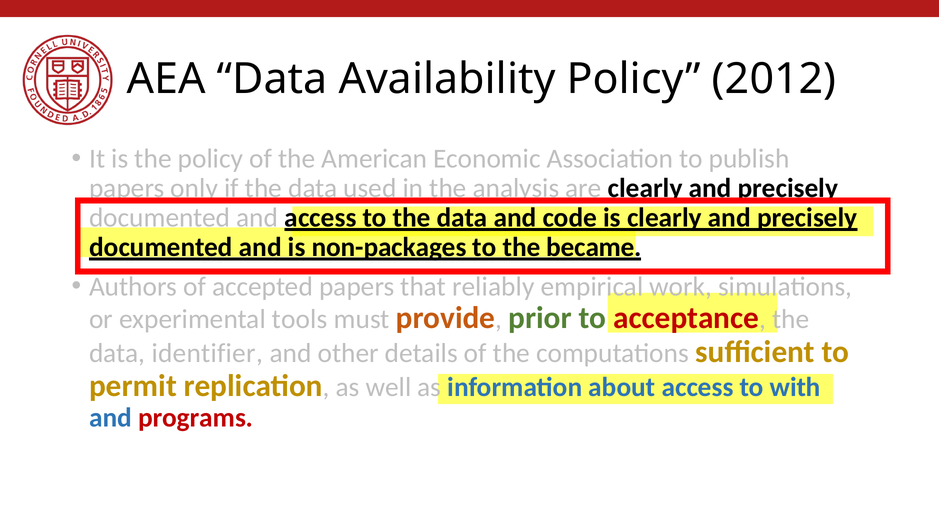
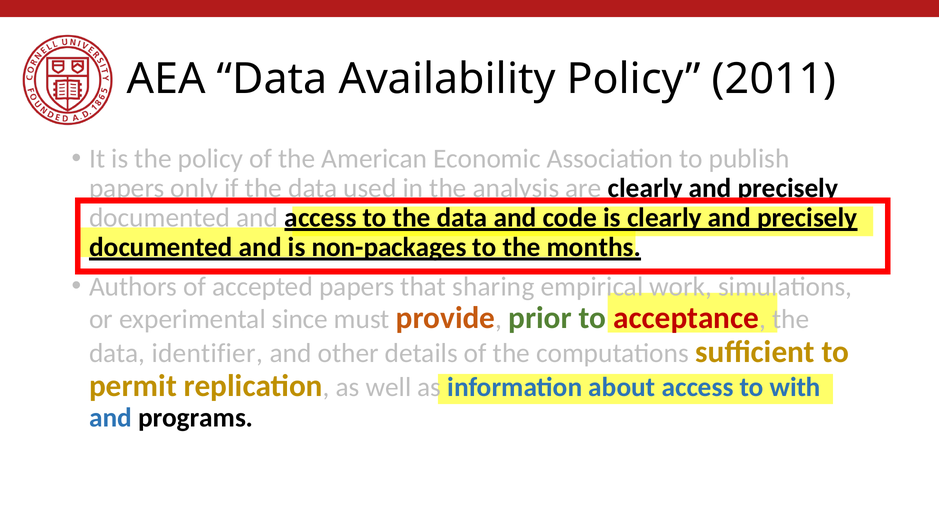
2012: 2012 -> 2011
became: became -> months
reliably: reliably -> sharing
tools: tools -> since
programs colour: red -> black
